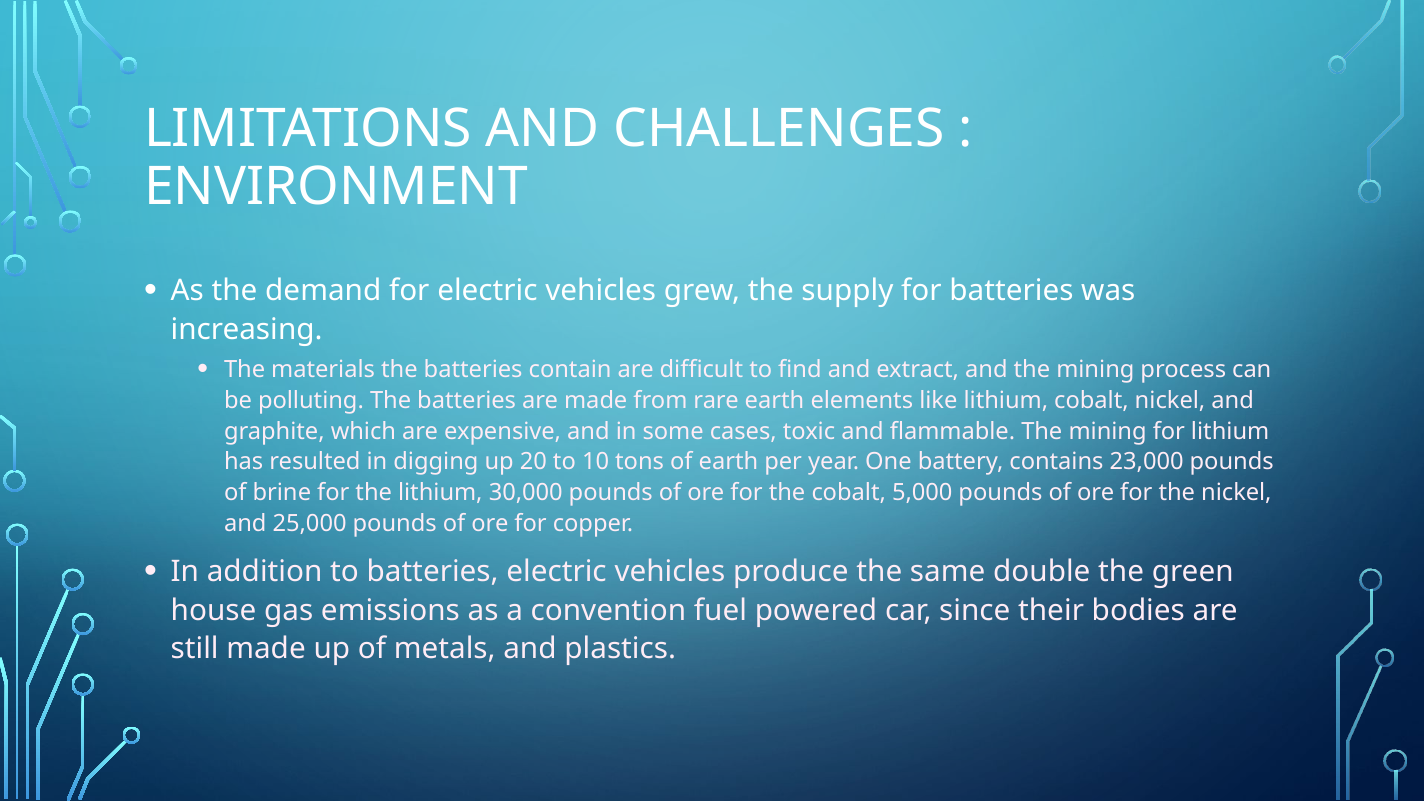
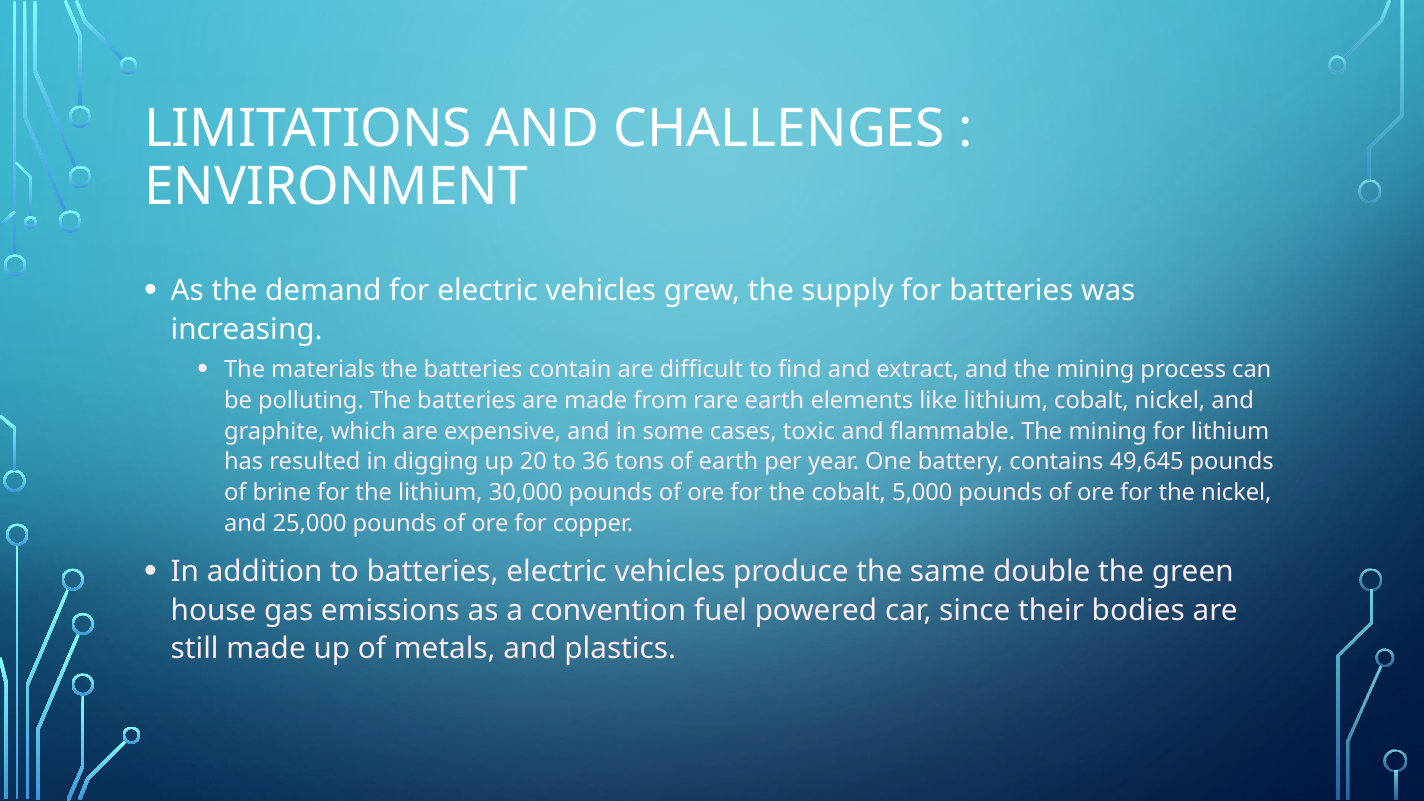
10: 10 -> 36
23,000: 23,000 -> 49,645
